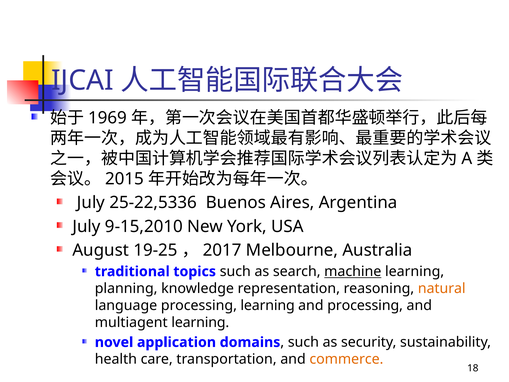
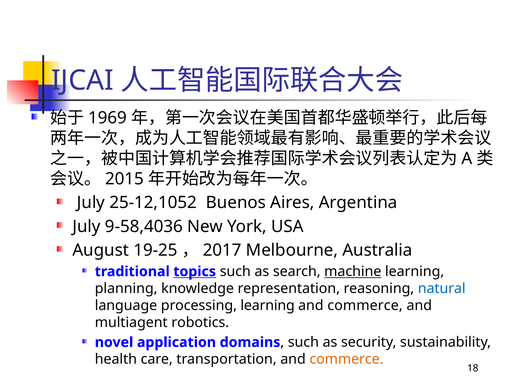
25-22,5336: 25-22,5336 -> 25-12,1052
9-15,2010: 9-15,2010 -> 9-58,4036
topics underline: none -> present
natural colour: orange -> blue
processing at (365, 305): processing -> commerce
multiagent learning: learning -> robotics
